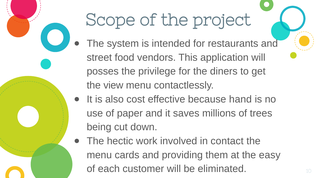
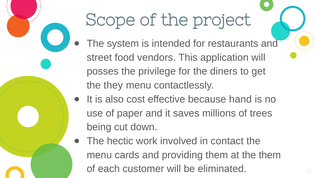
view: view -> they
the easy: easy -> them
